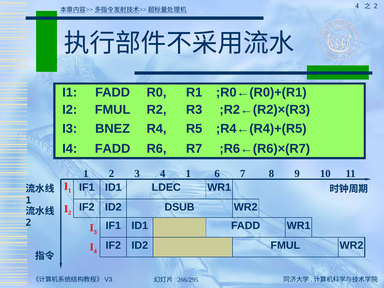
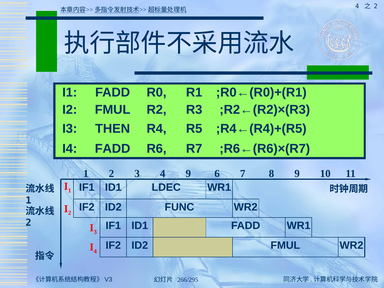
BNEZ: BNEZ -> THEN
3 4 1: 1 -> 9
DSUB: DSUB -> FUNC
